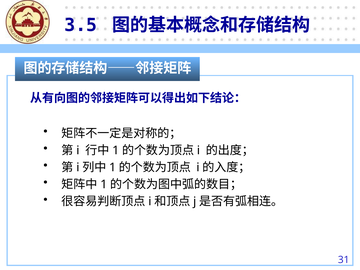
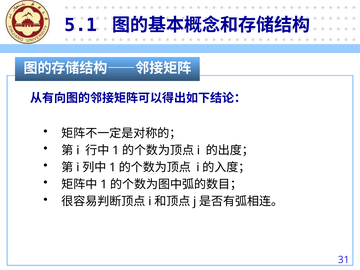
3.5: 3.5 -> 5.1
